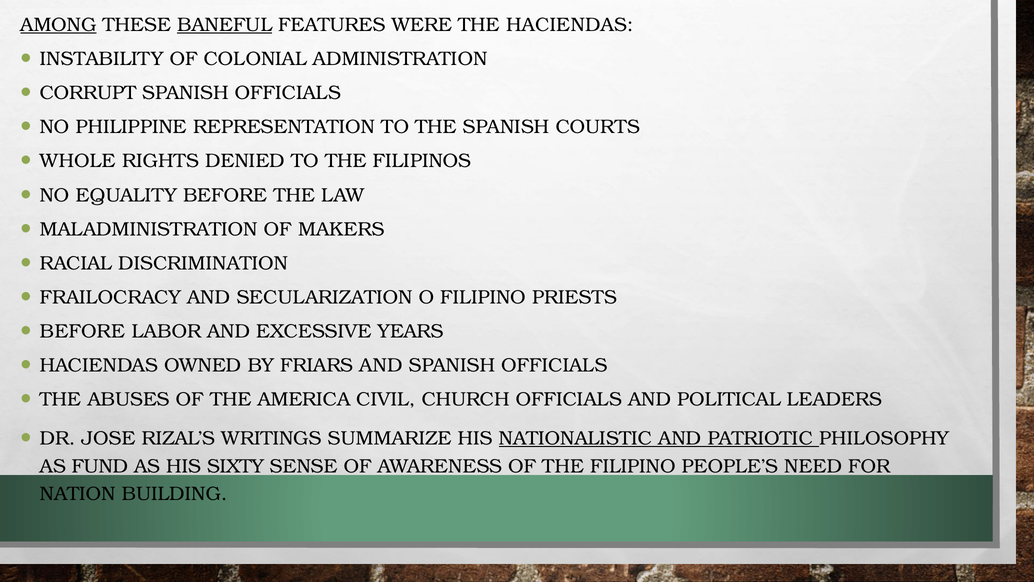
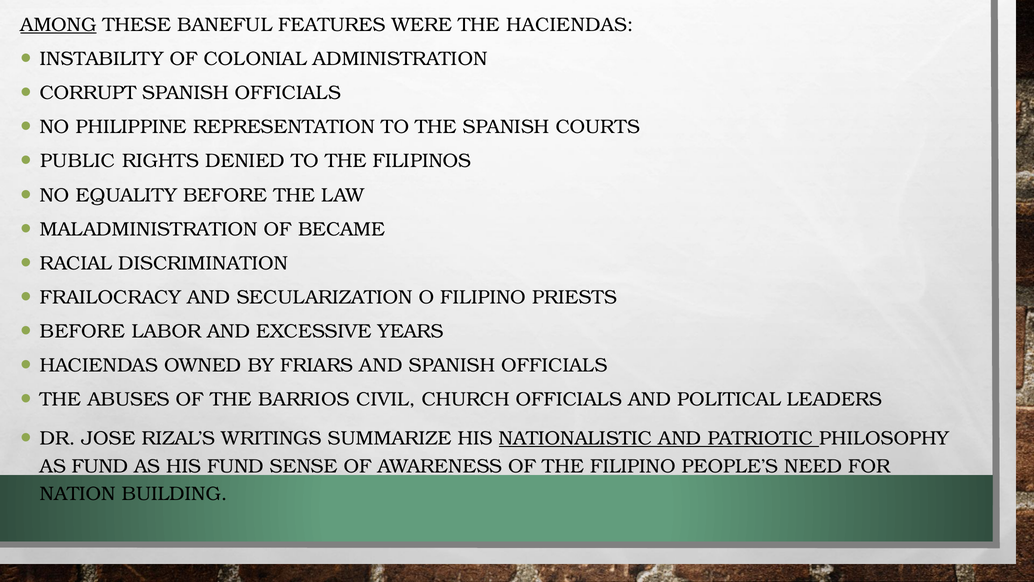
BANEFUL underline: present -> none
WHOLE: WHOLE -> PUBLIC
MAKERS: MAKERS -> BECAME
AMERICA: AMERICA -> BARRIOS
HIS SIXTY: SIXTY -> FUND
